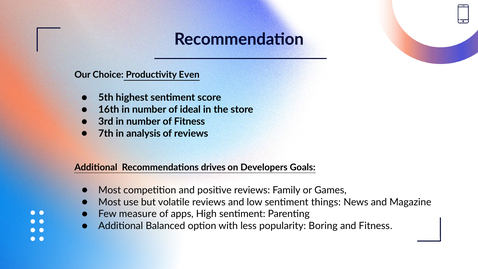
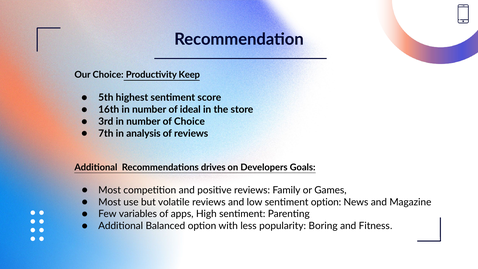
Even: Even -> Keep
of Fitness: Fitness -> Choice
sentiment things: things -> option
measure: measure -> variables
